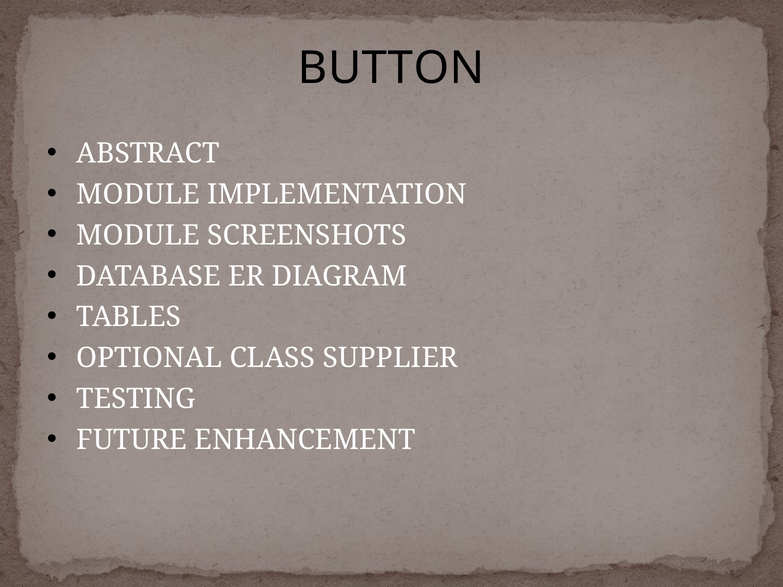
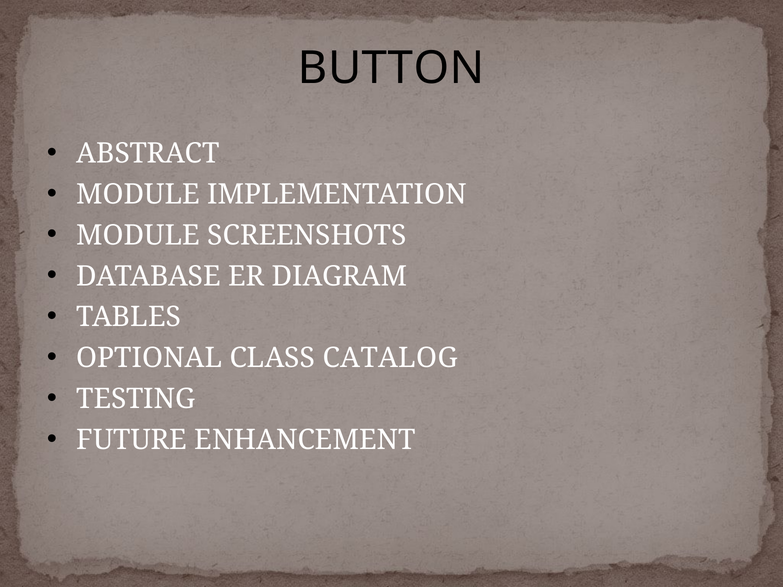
SUPPLIER: SUPPLIER -> CATALOG
